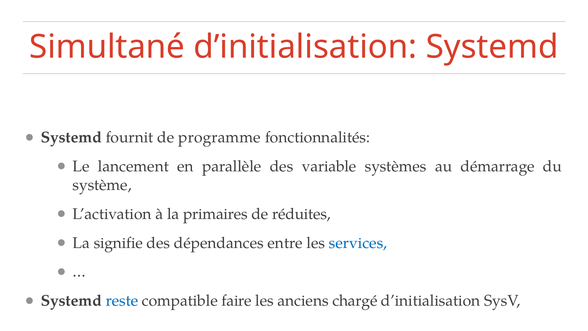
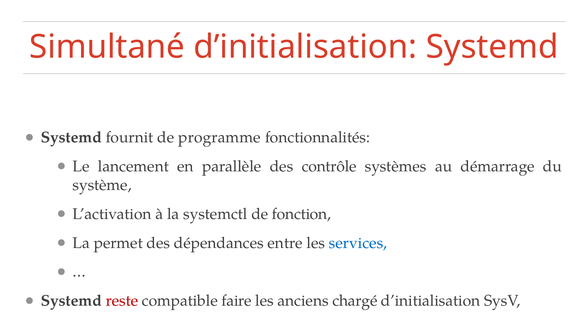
variable: variable -> contrôle
primaires: primaires -> systemctl
réduites: réduites -> fonction
signifie: signifie -> permet
reste colour: blue -> red
